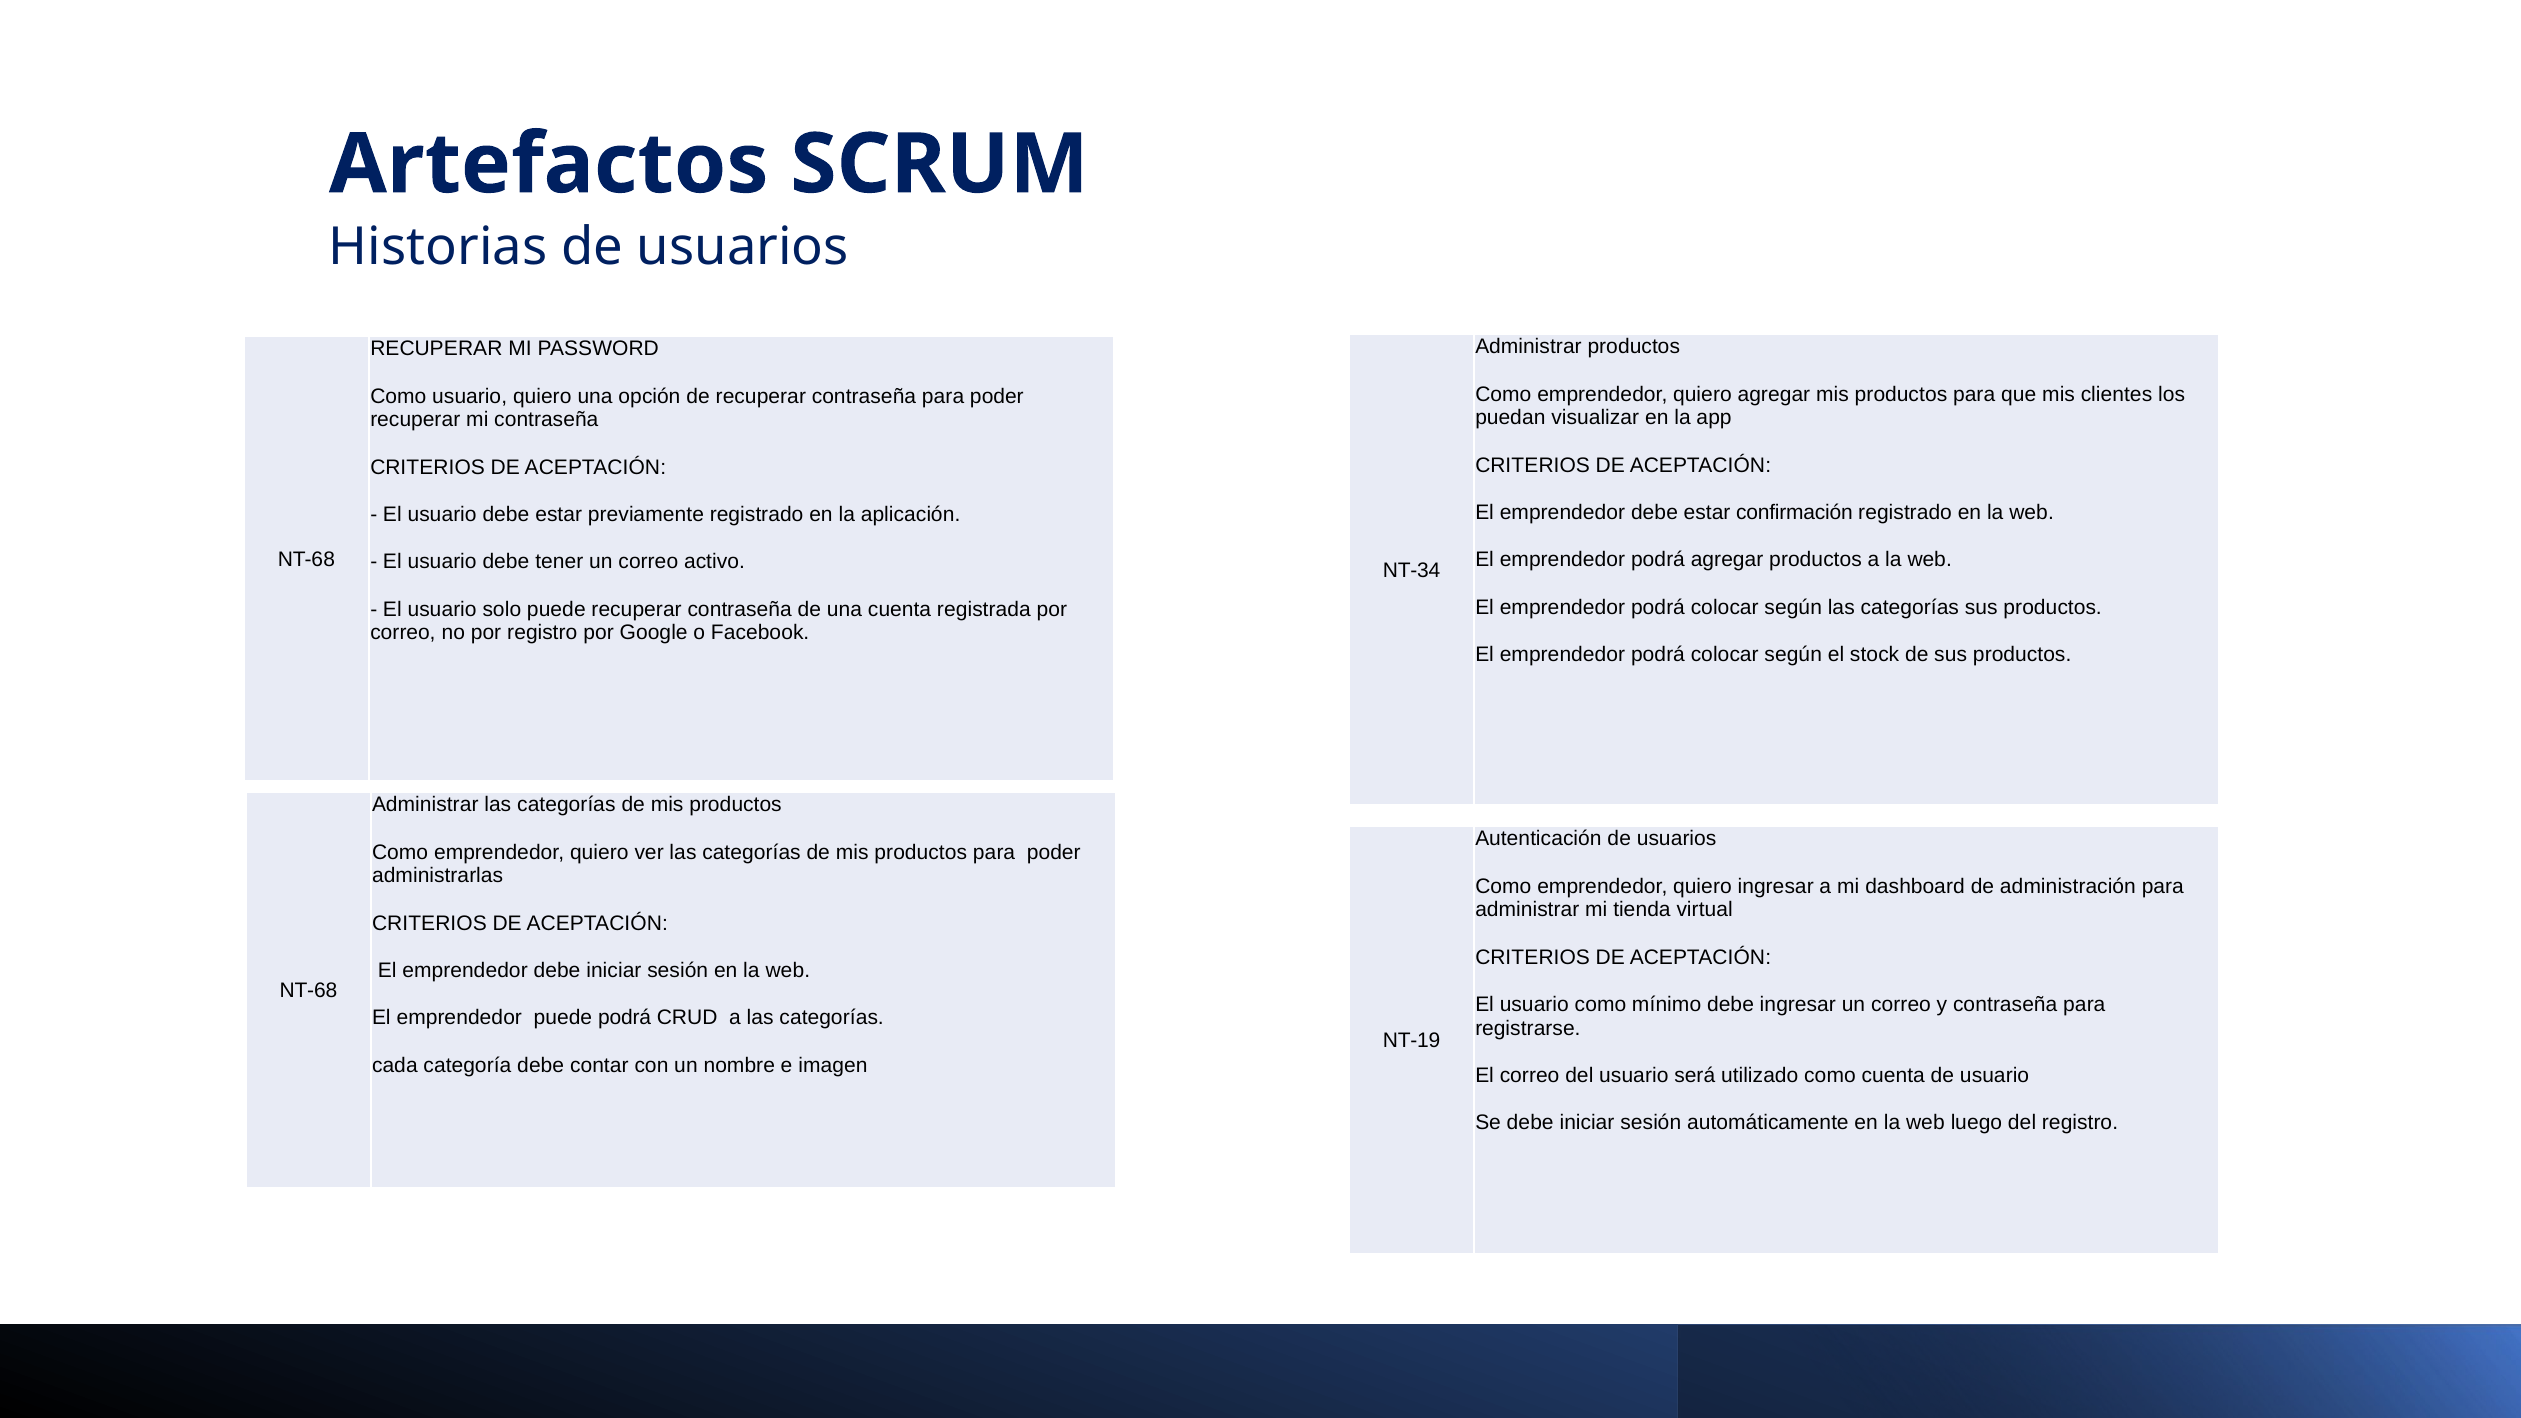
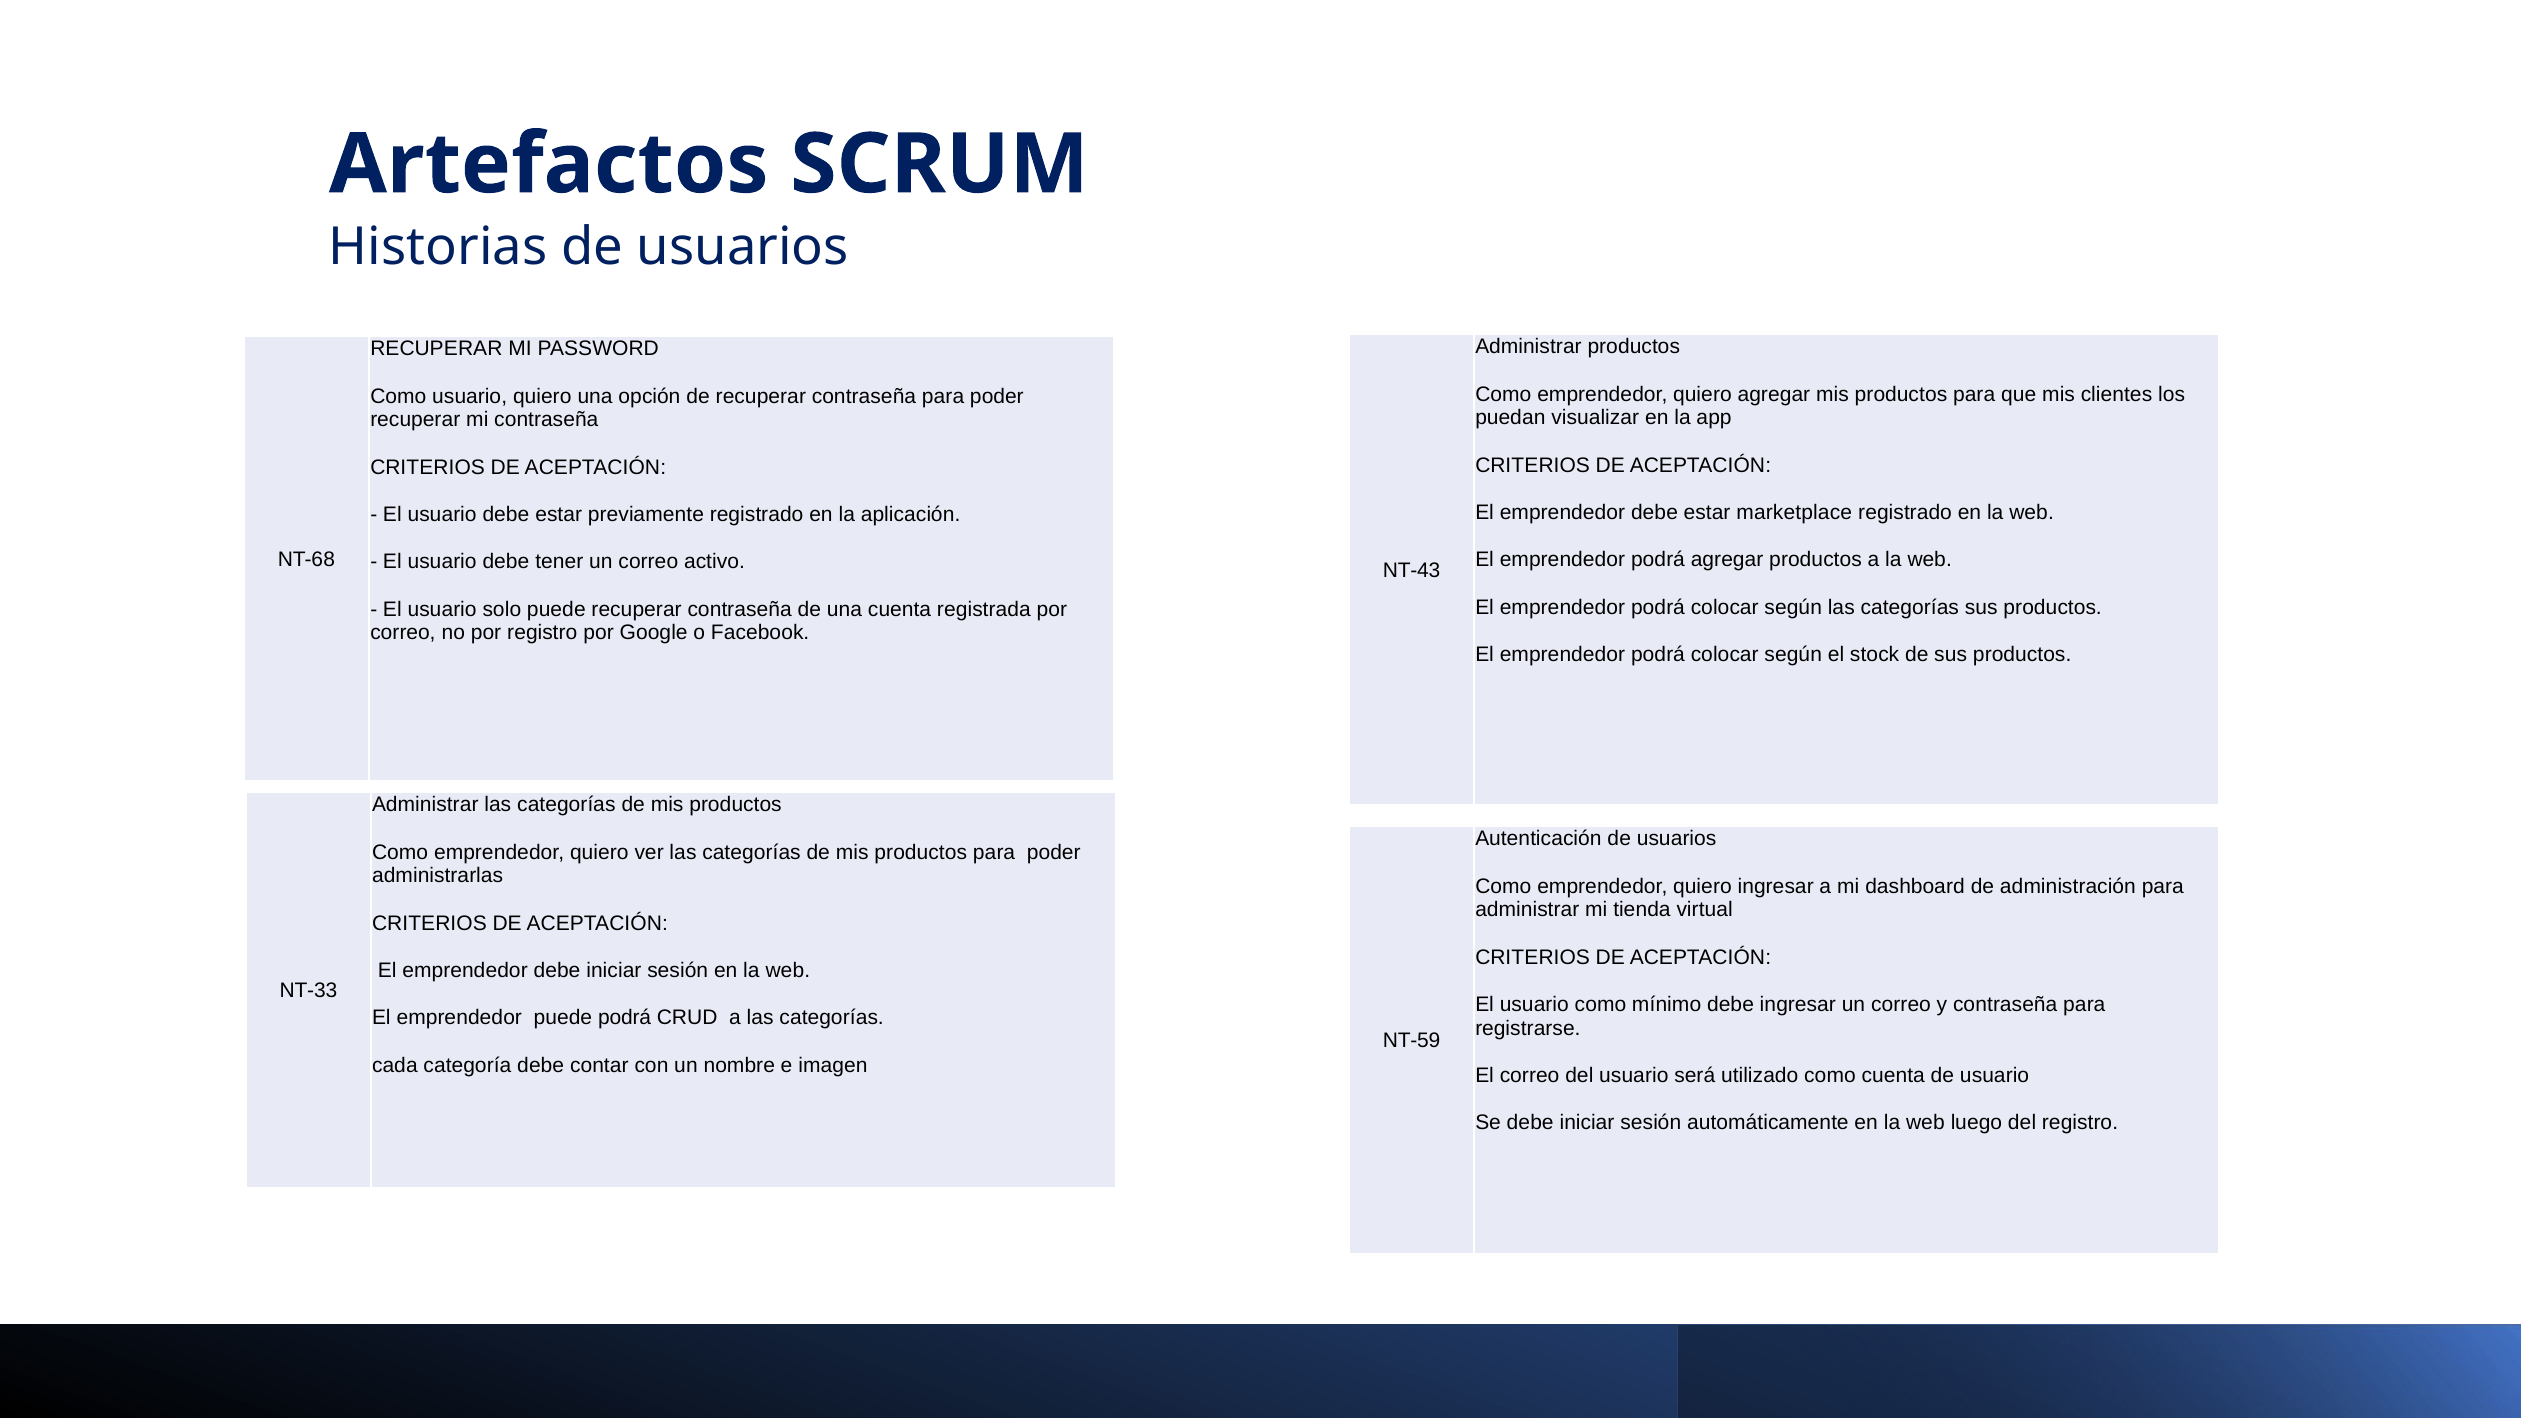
confirmación: confirmación -> marketplace
NT-34: NT-34 -> NT-43
NT-68 at (308, 991): NT-68 -> NT-33
NT-19: NT-19 -> NT-59
